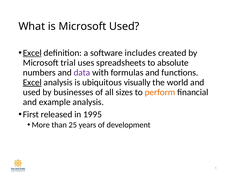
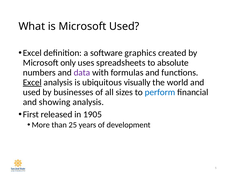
Excel at (32, 53) underline: present -> none
includes: includes -> graphics
trial: trial -> only
perform colour: orange -> blue
example: example -> showing
1995: 1995 -> 1905
